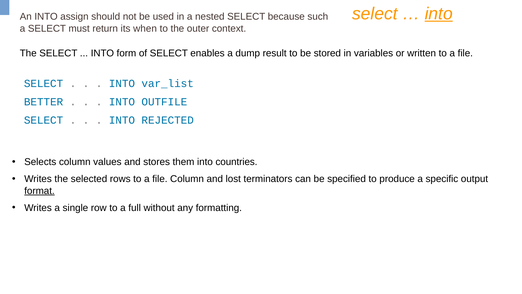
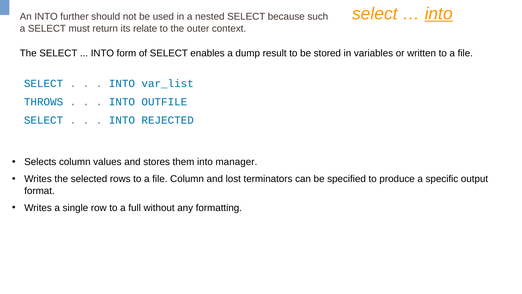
assign: assign -> further
when: when -> relate
BETTER: BETTER -> THROWS
countries: countries -> manager
format underline: present -> none
